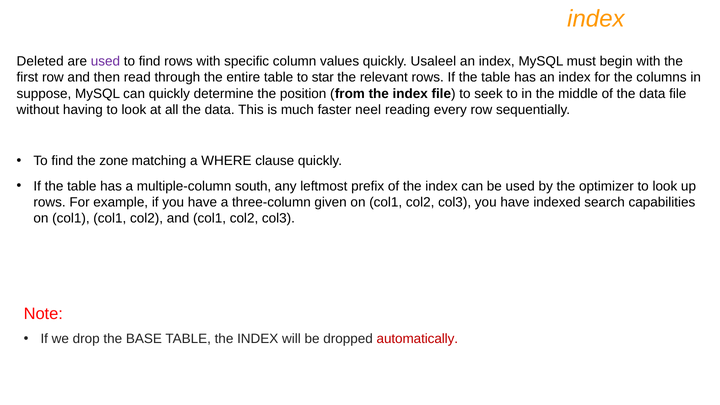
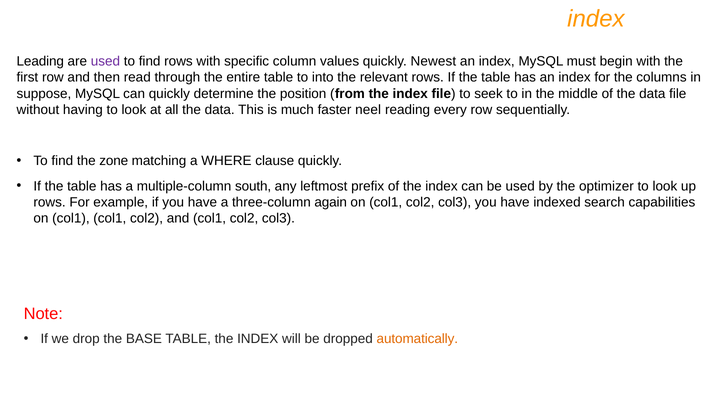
Deleted: Deleted -> Leading
Usaleel: Usaleel -> Newest
star: star -> into
given: given -> again
automatically colour: red -> orange
